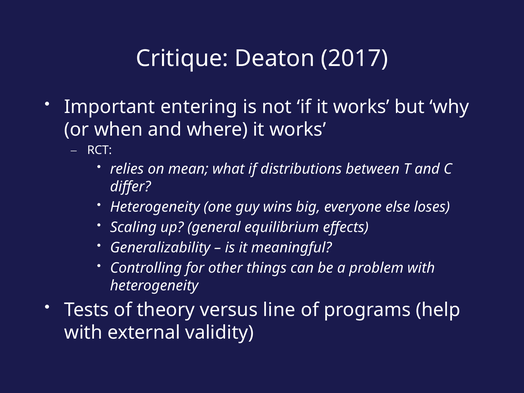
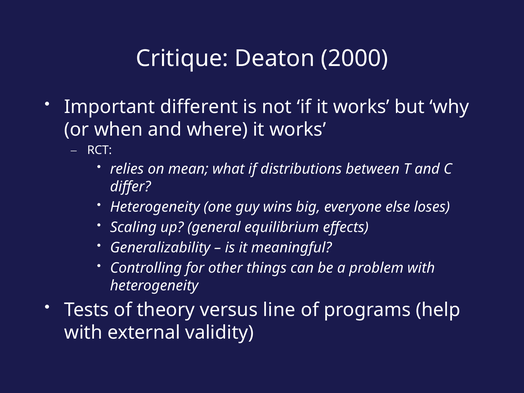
2017: 2017 -> 2000
entering: entering -> different
